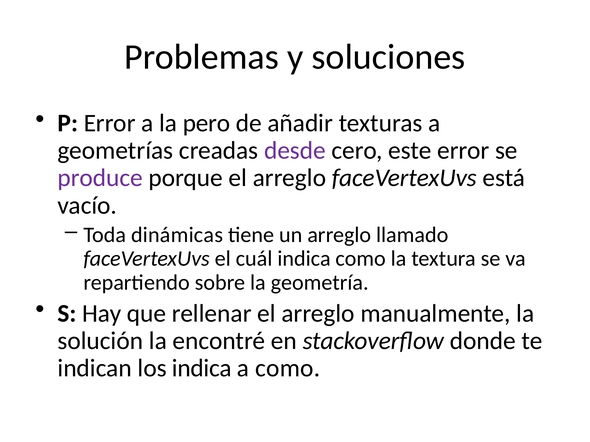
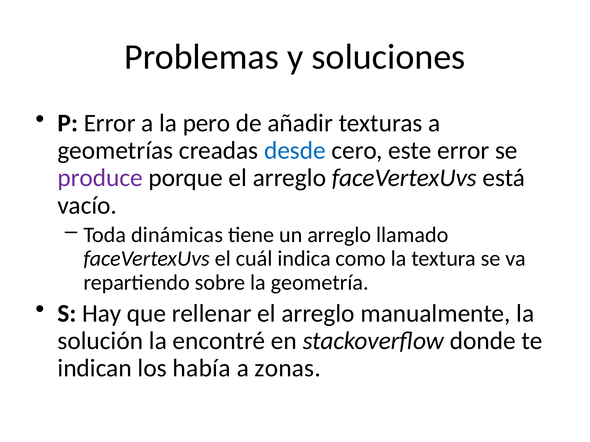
desde colour: purple -> blue
los indica: indica -> había
a como: como -> zonas
